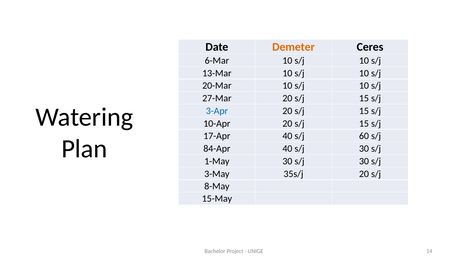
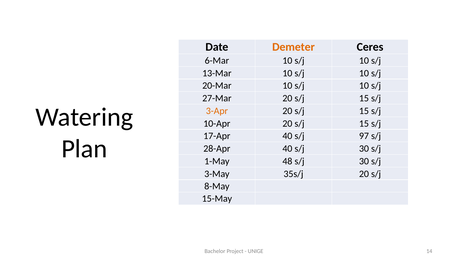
3-Apr colour: blue -> orange
60: 60 -> 97
84-Apr: 84-Apr -> 28-Apr
1-May 30: 30 -> 48
